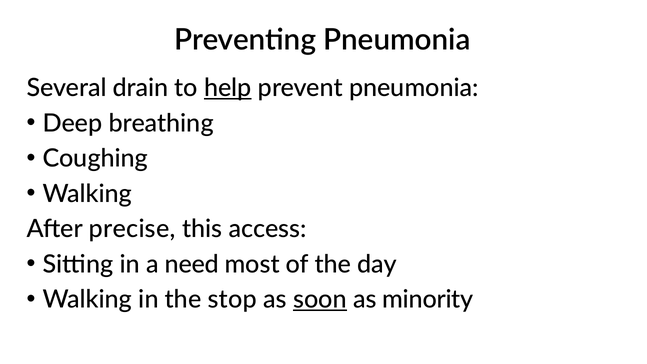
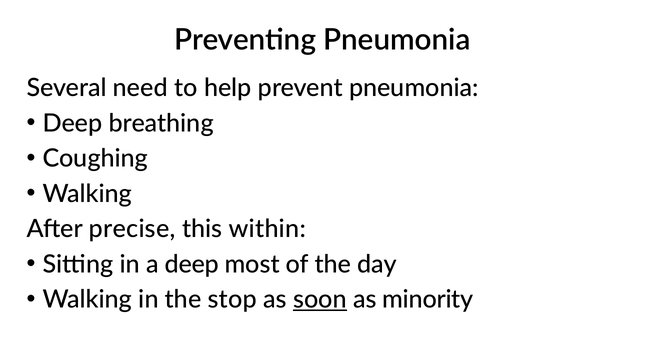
drain: drain -> need
help underline: present -> none
access: access -> within
a need: need -> deep
